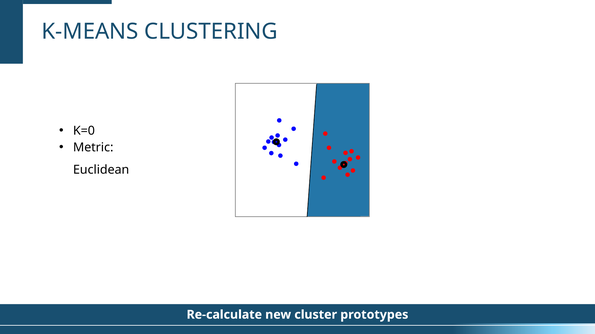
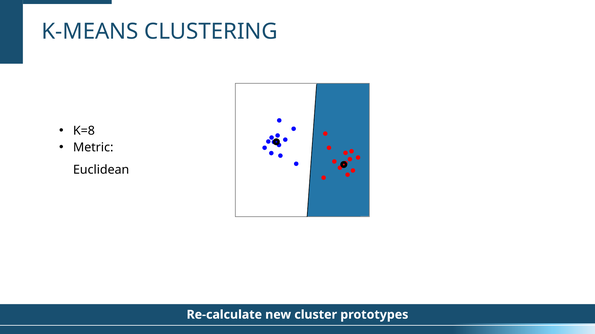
K=0: K=0 -> K=8
